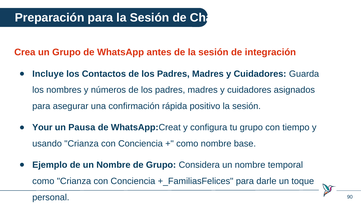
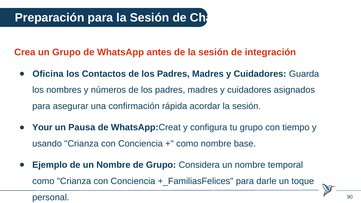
Incluye: Incluye -> Oficina
positivo: positivo -> acordar
